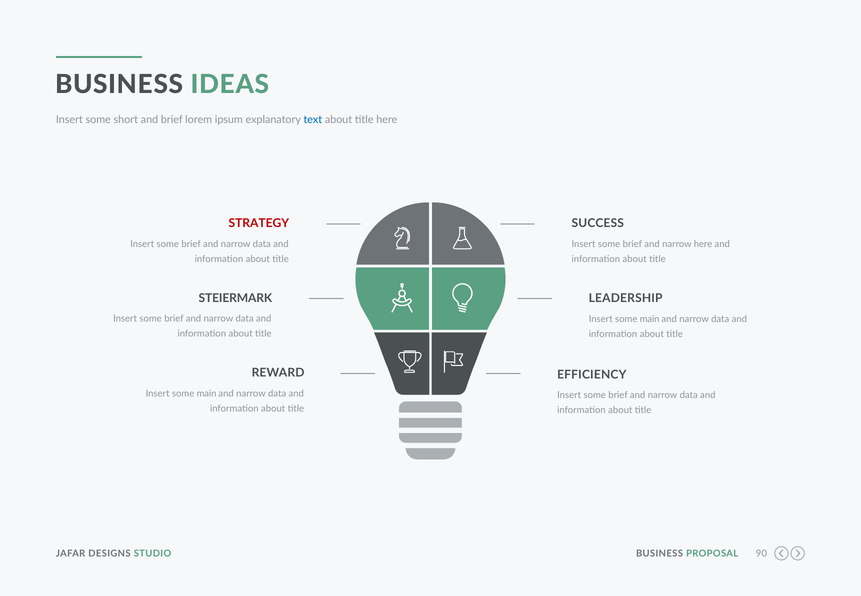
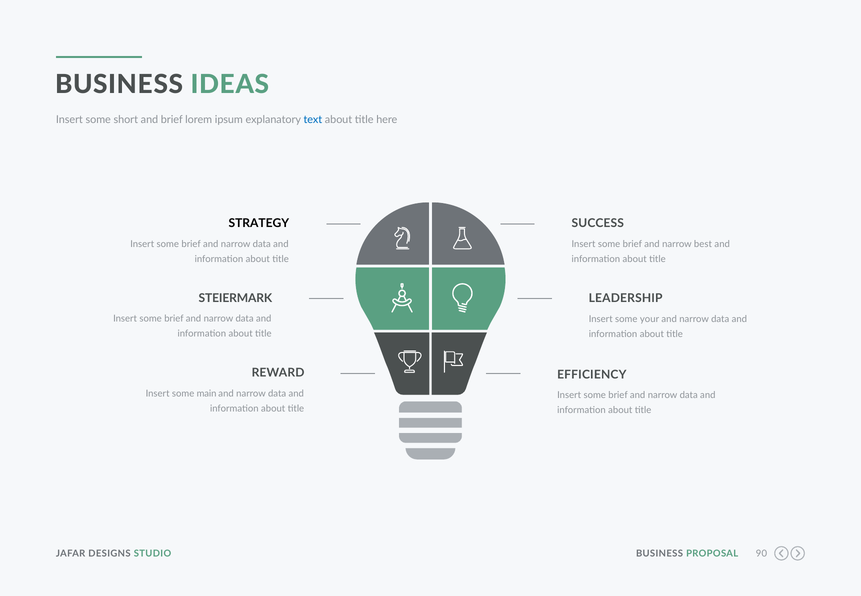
STRATEGY colour: red -> black
narrow here: here -> best
main at (650, 319): main -> your
